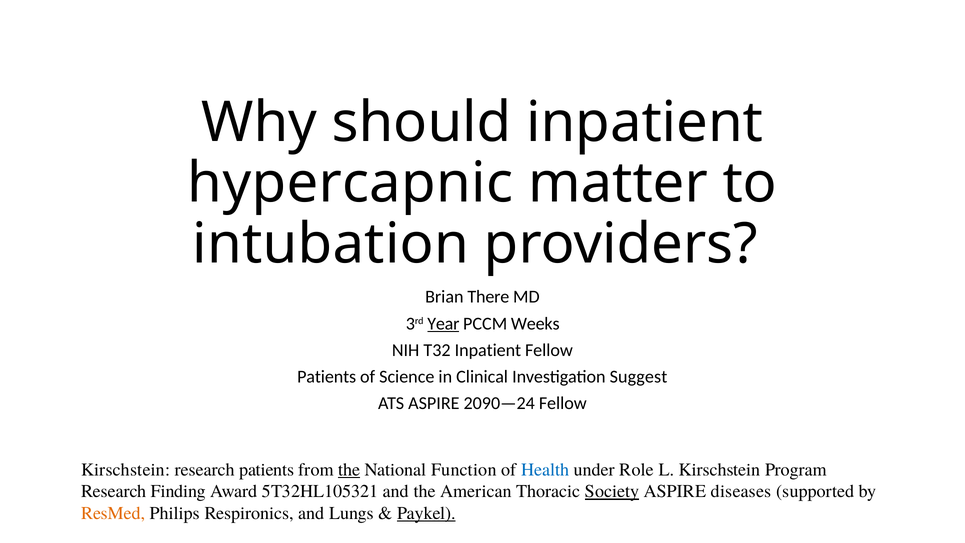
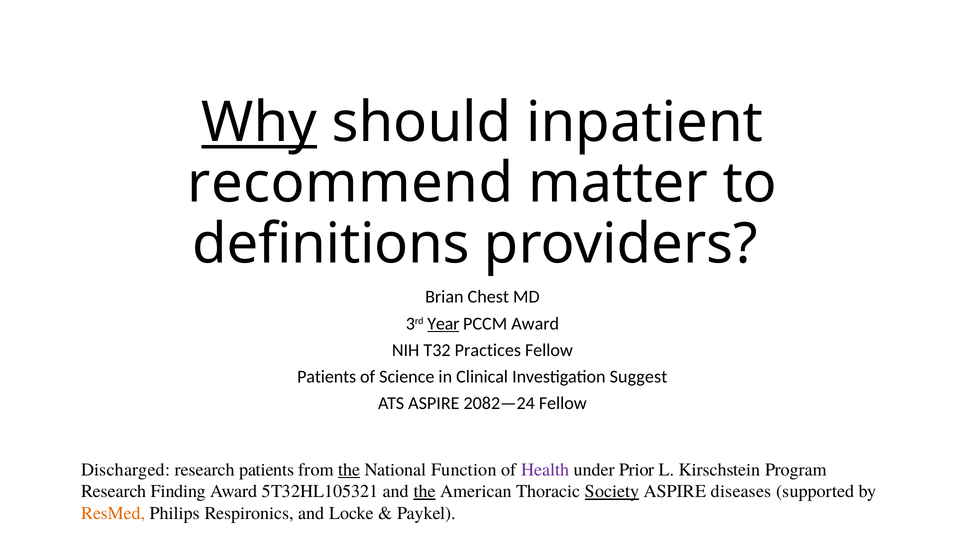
Why underline: none -> present
hypercapnic: hypercapnic -> recommend
intubation: intubation -> definitions
There: There -> Chest
PCCM Weeks: Weeks -> Award
T32 Inpatient: Inpatient -> Practices
2090—24: 2090—24 -> 2082—24
Kirschstein at (126, 470): Kirschstein -> Discharged
Health colour: blue -> purple
Role: Role -> Prior
the at (425, 491) underline: none -> present
Lungs: Lungs -> Locke
Paykel underline: present -> none
